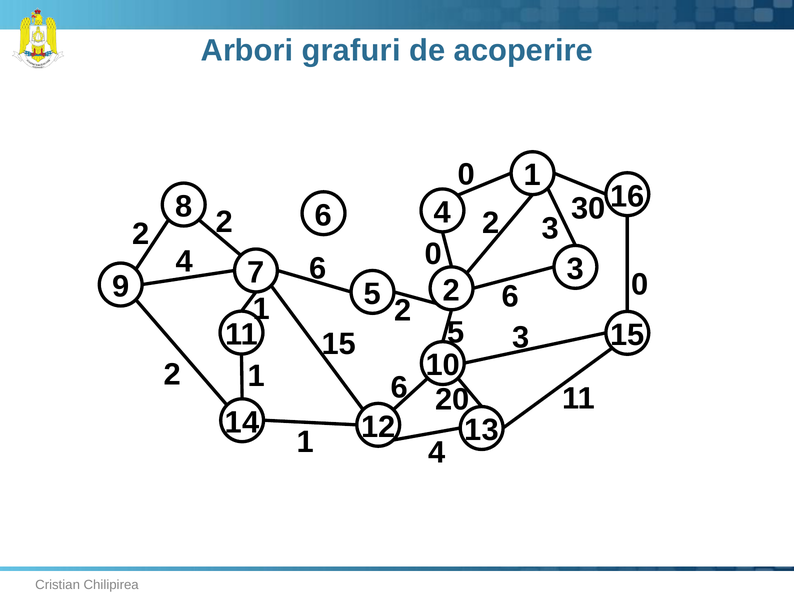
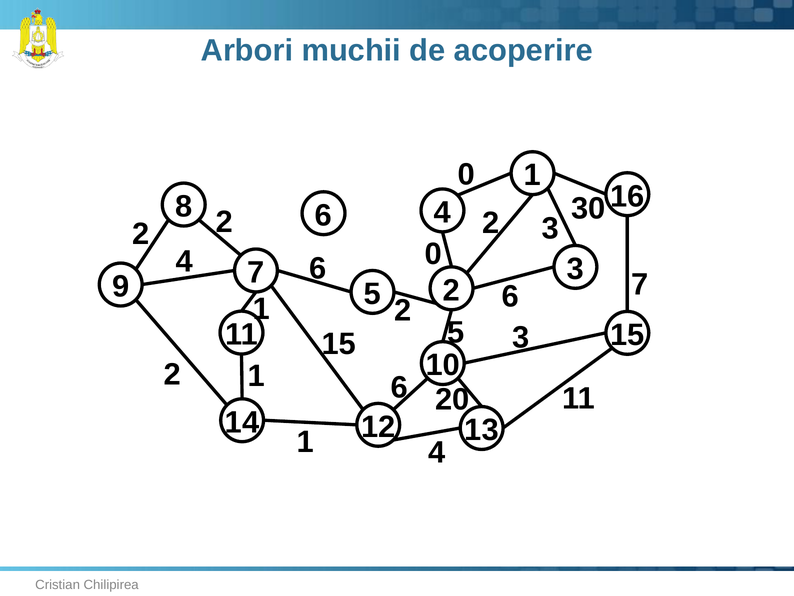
grafuri: grafuri -> muchii
0 at (640, 284): 0 -> 7
